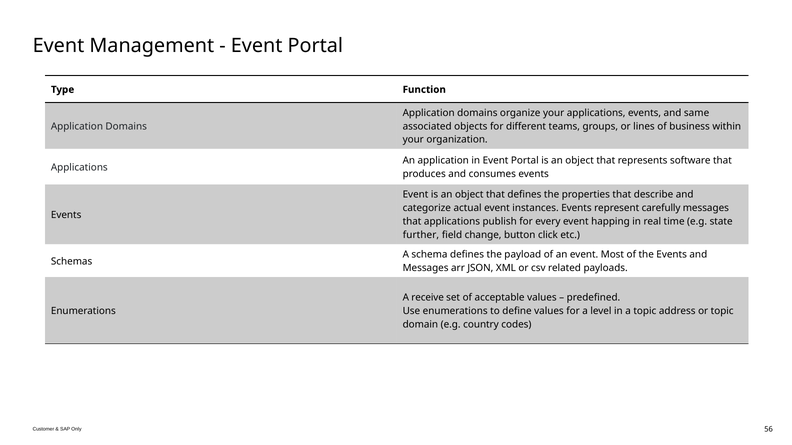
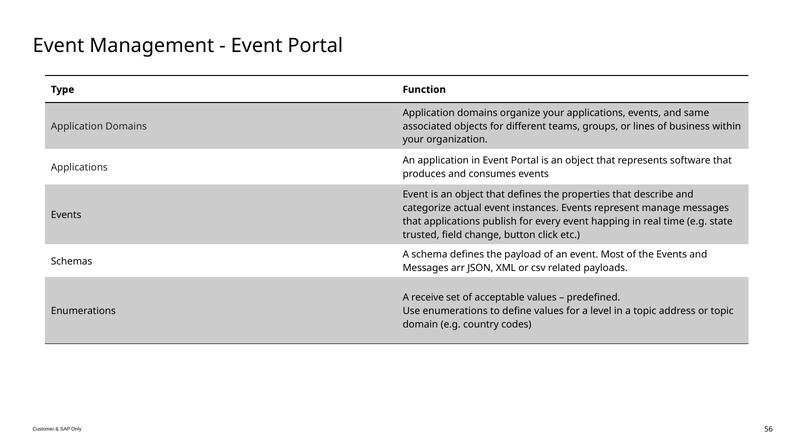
carefully: carefully -> manage
further: further -> trusted
